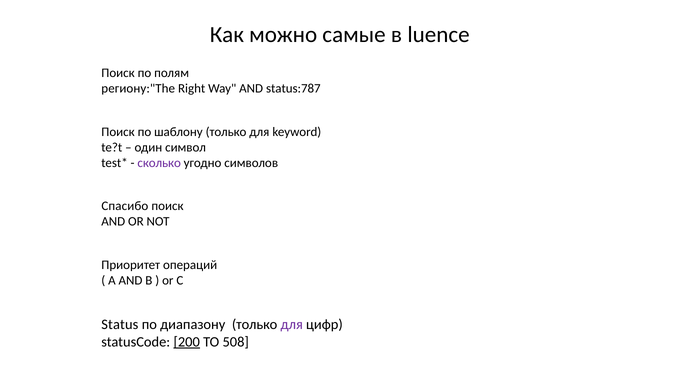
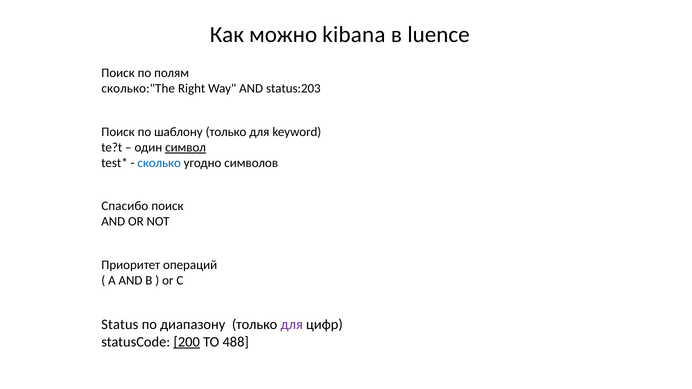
самые: самые -> kibana
региону:"The: региону:"The -> сколько:"The
status:787: status:787 -> status:203
символ underline: none -> present
сколько colour: purple -> blue
508: 508 -> 488
